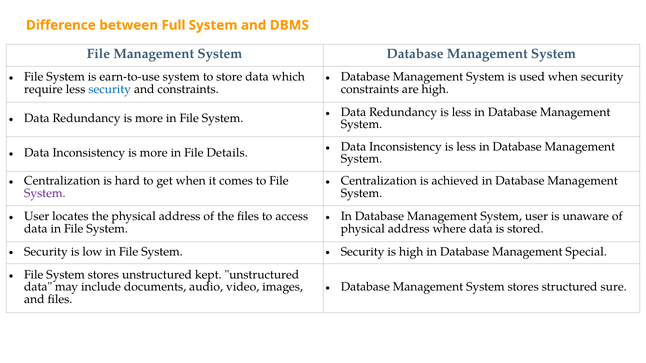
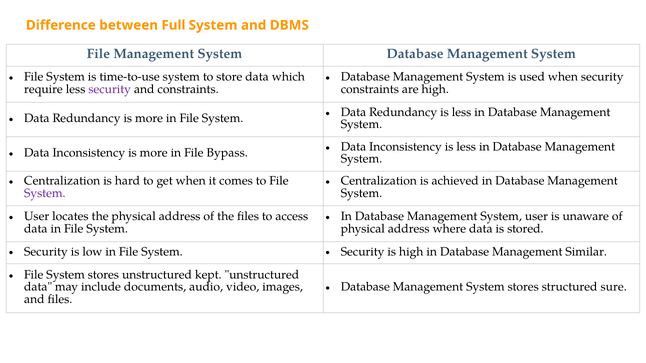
earn-to-use: earn-to-use -> time-to-use
security at (110, 89) colour: blue -> purple
Details: Details -> Bypass
Special: Special -> Similar
